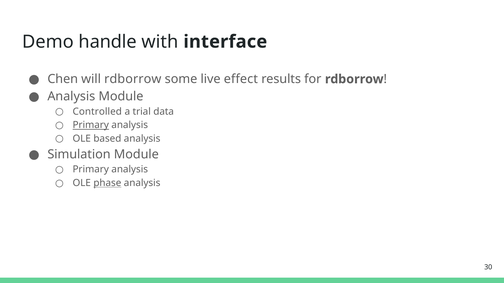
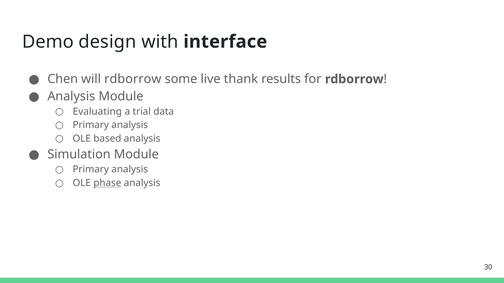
handle: handle -> design
effect: effect -> thank
Controlled: Controlled -> Evaluating
Primary at (91, 125) underline: present -> none
